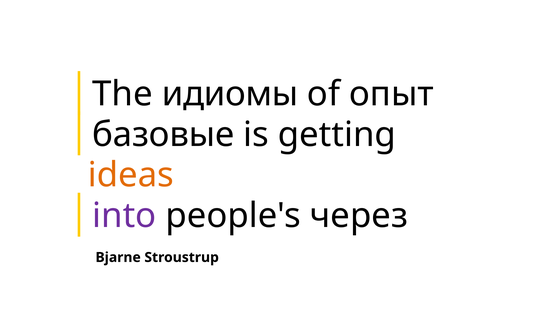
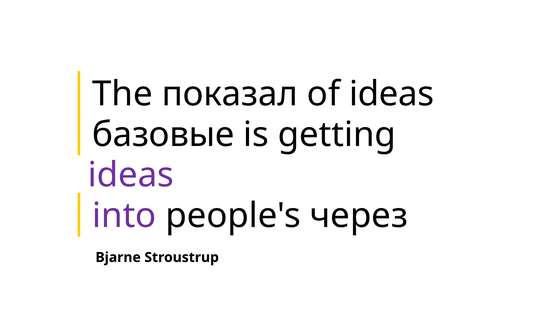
идиомы: идиомы -> показал
of опыт: опыт -> ideas
ideas at (131, 175) colour: orange -> purple
